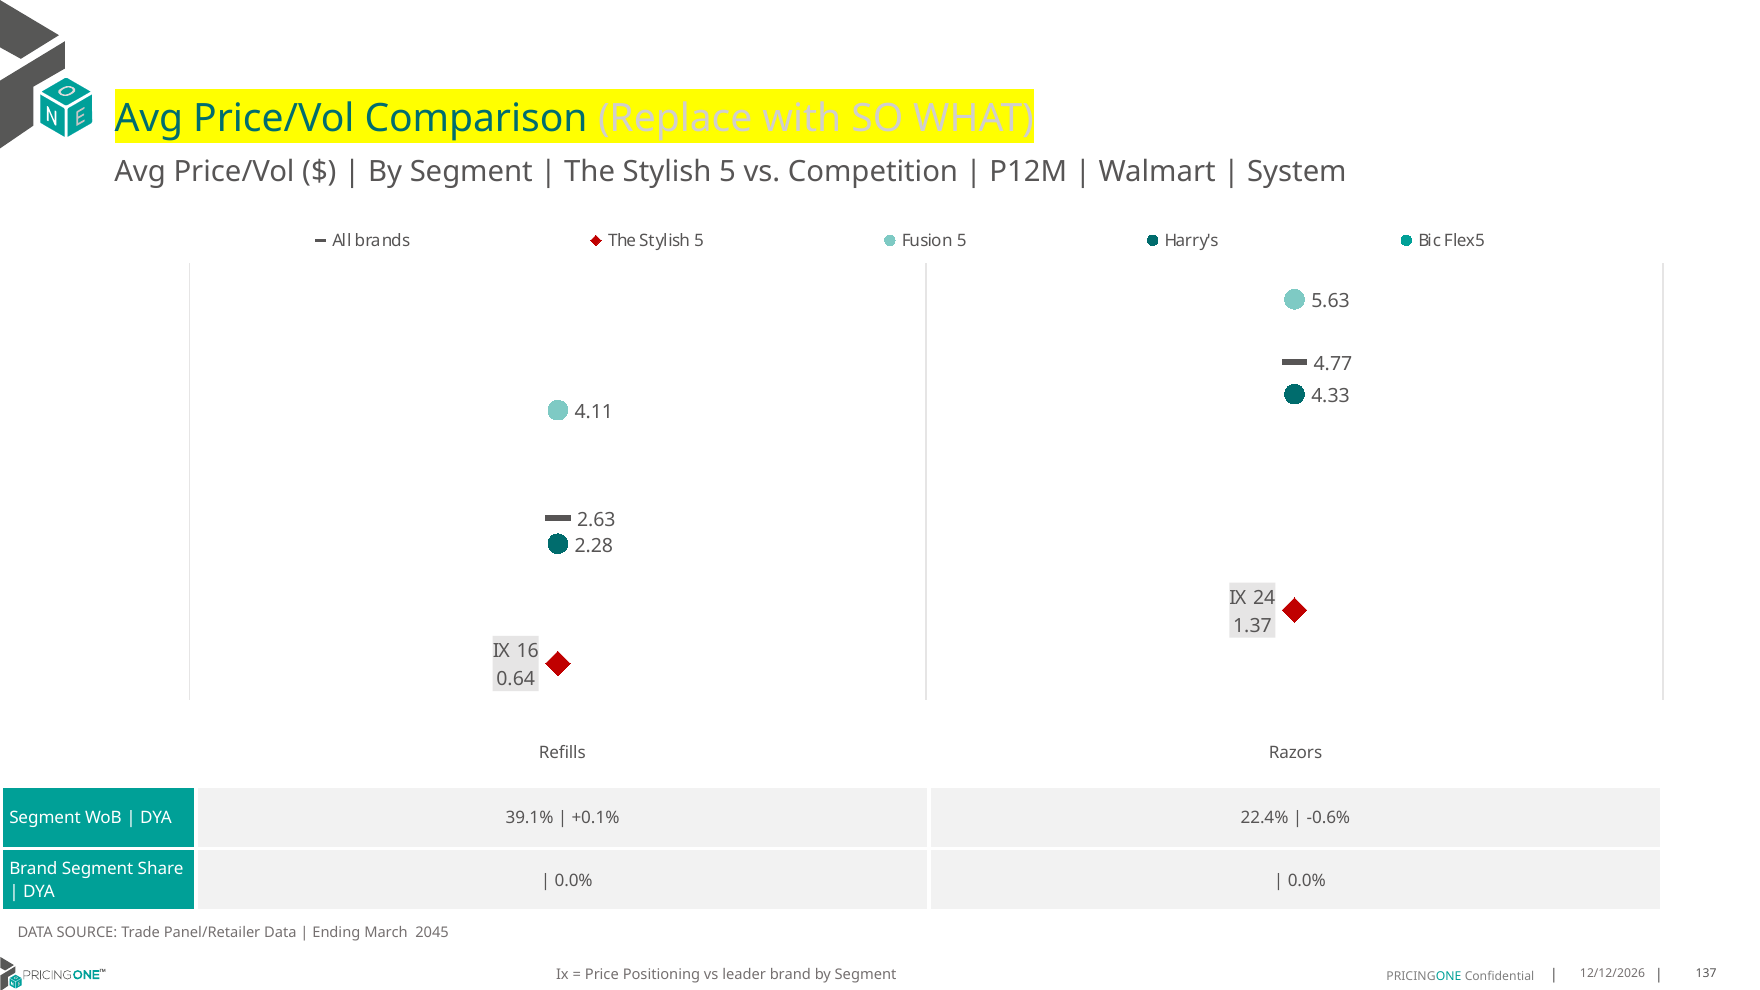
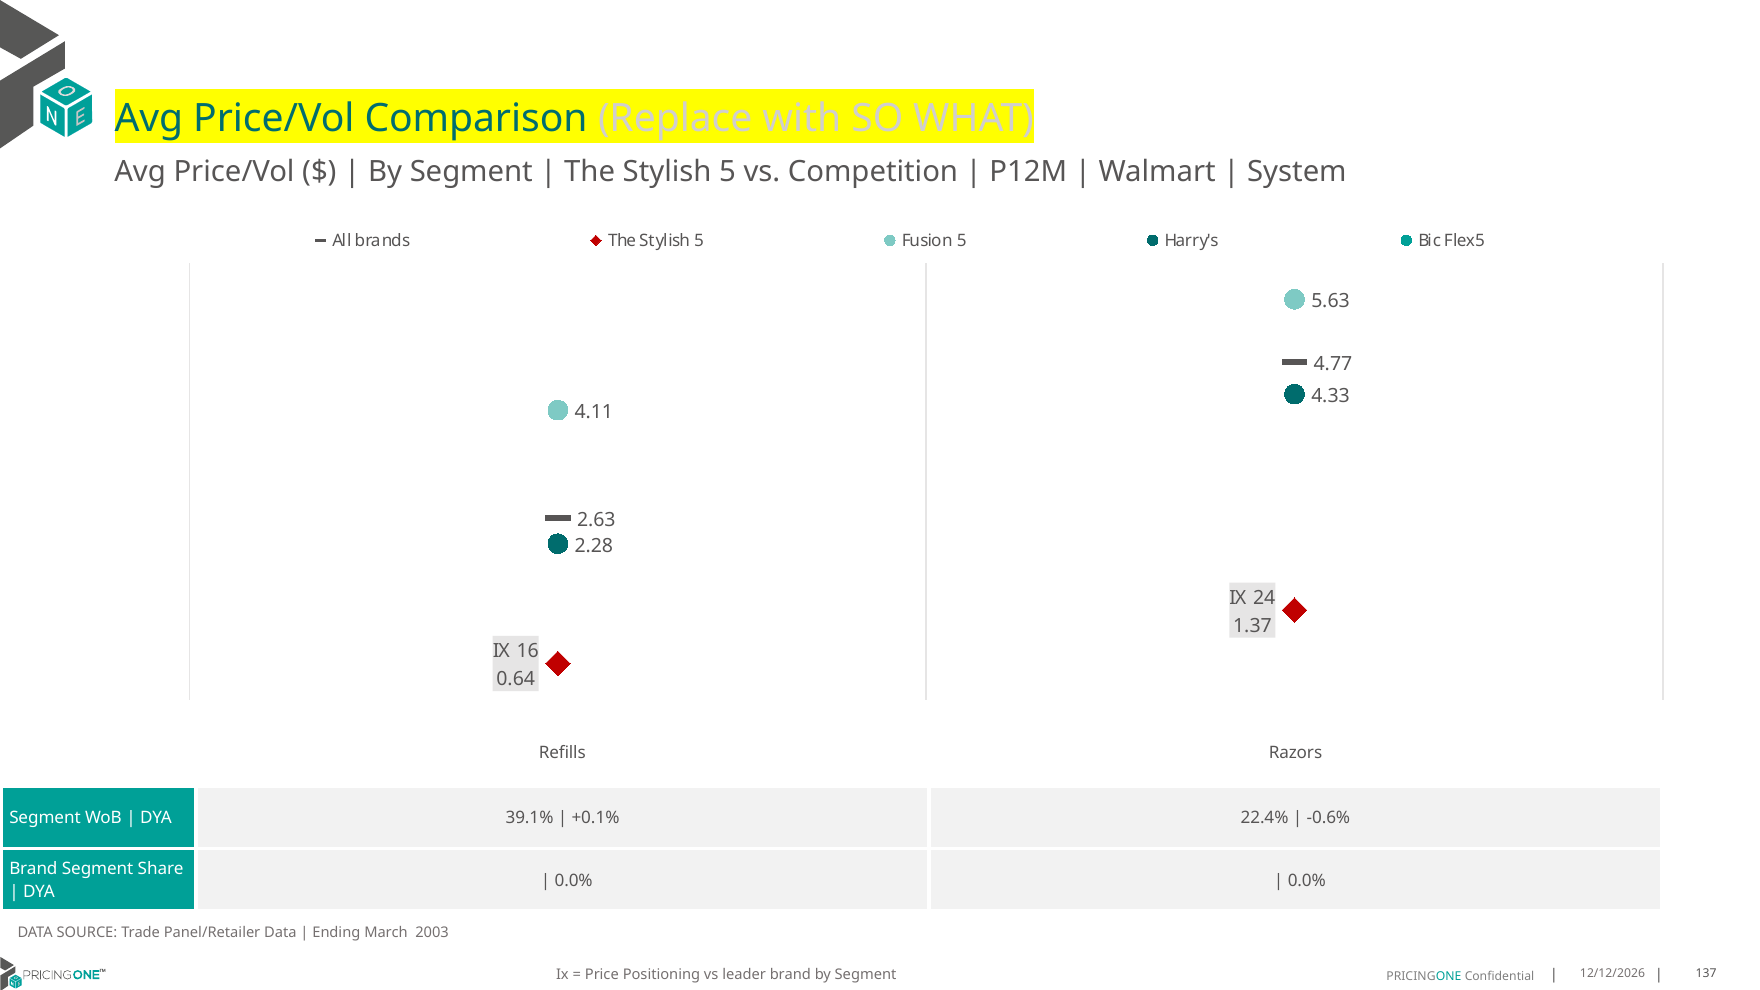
2045: 2045 -> 2003
